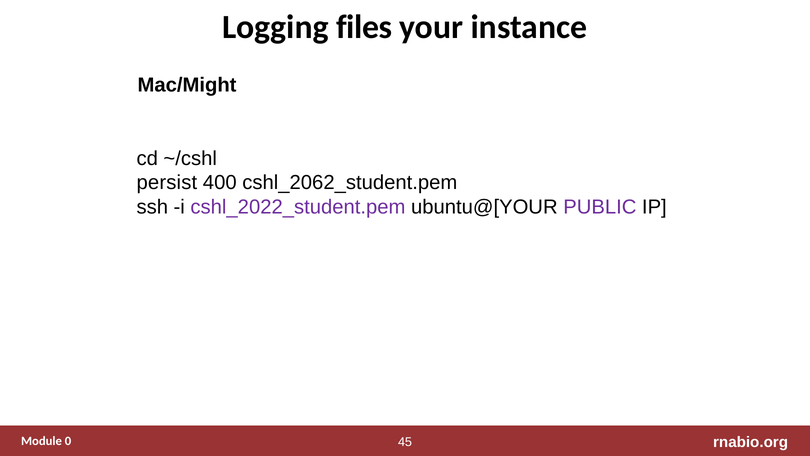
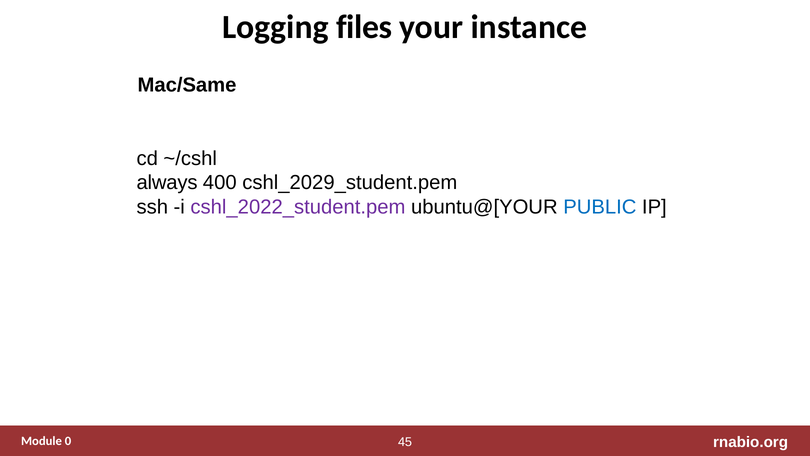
Mac/Might: Mac/Might -> Mac/Same
persist: persist -> always
cshl_2062_student.pem: cshl_2062_student.pem -> cshl_2029_student.pem
PUBLIC colour: purple -> blue
